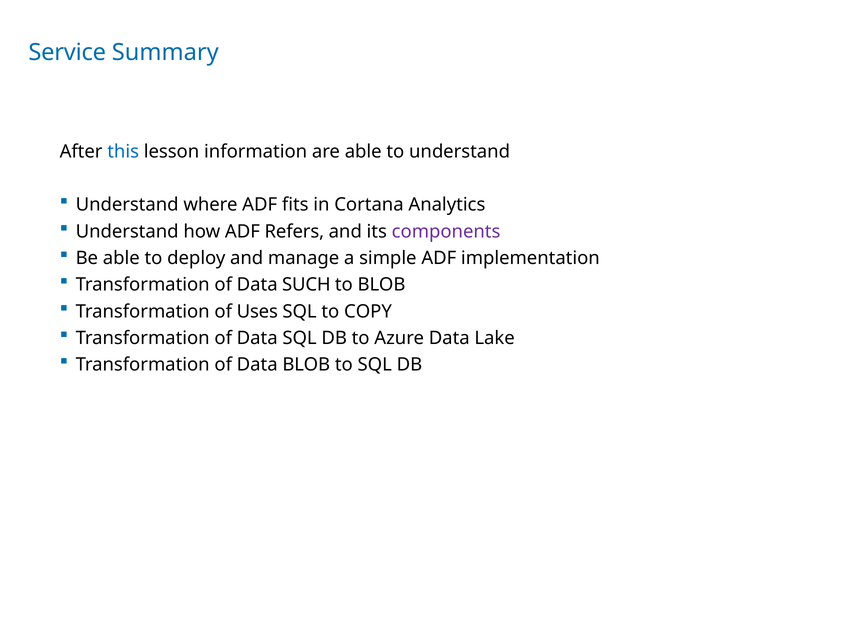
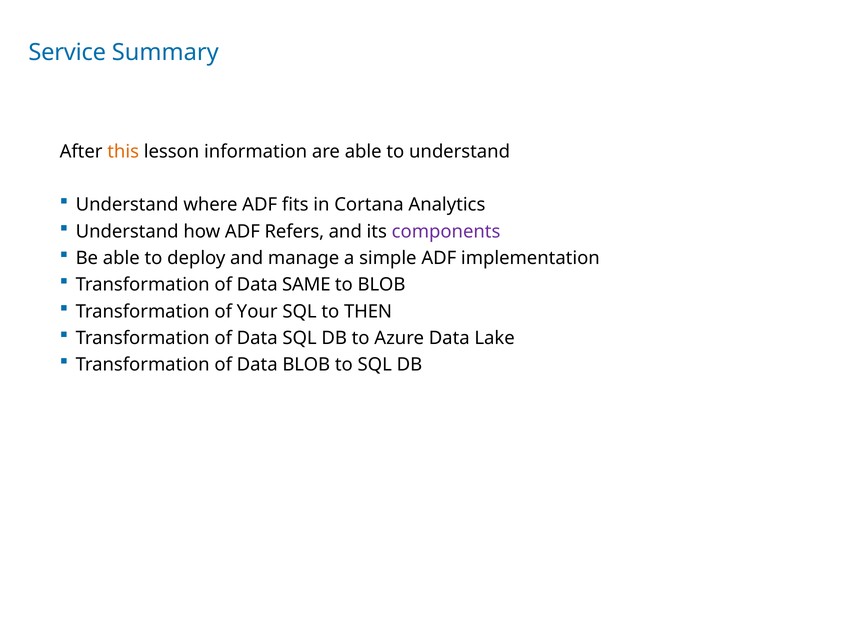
this colour: blue -> orange
SUCH: SUCH -> SAME
Uses: Uses -> Your
COPY: COPY -> THEN
